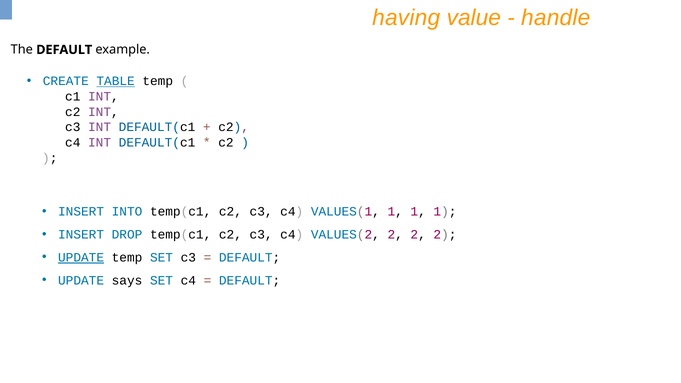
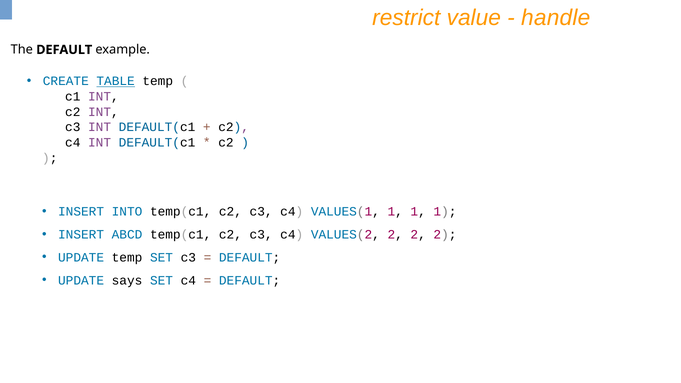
having: having -> restrict
DROP: DROP -> ABCD
UPDATE at (81, 257) underline: present -> none
